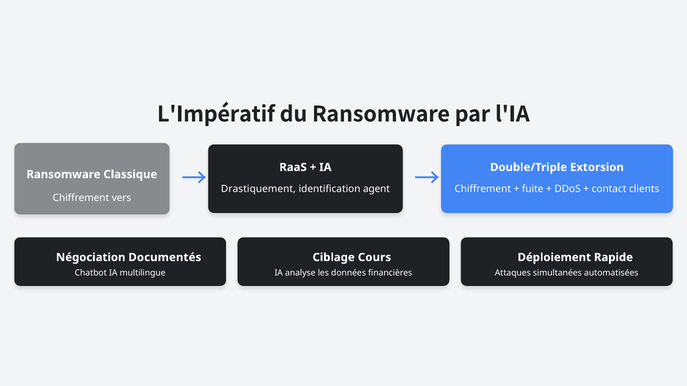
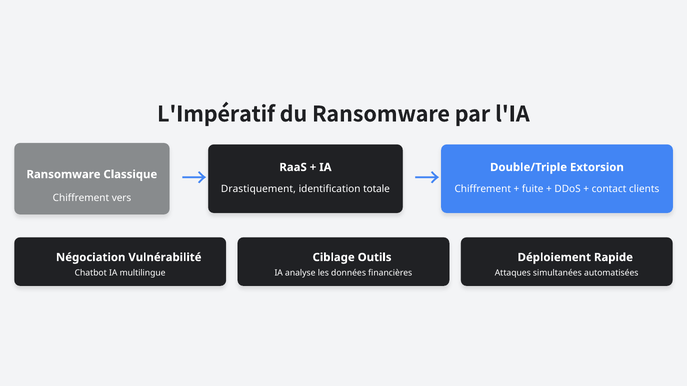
agent: agent -> totale
Documentés: Documentés -> Vulnérabilité
Cours: Cours -> Outils
